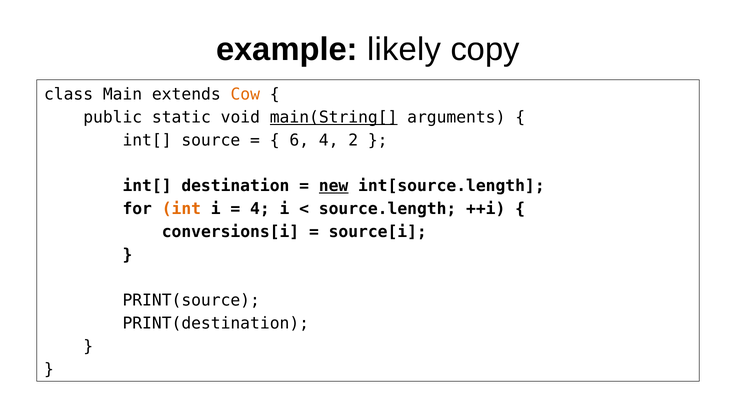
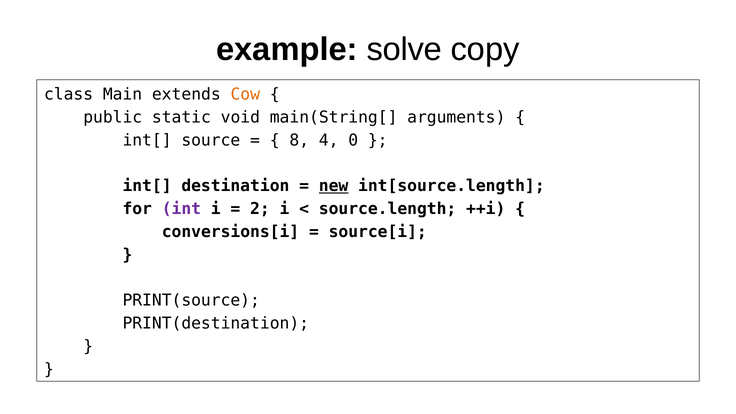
likely: likely -> solve
main(String[ underline: present -> none
6: 6 -> 8
2: 2 -> 0
int colour: orange -> purple
4 at (260, 209): 4 -> 2
